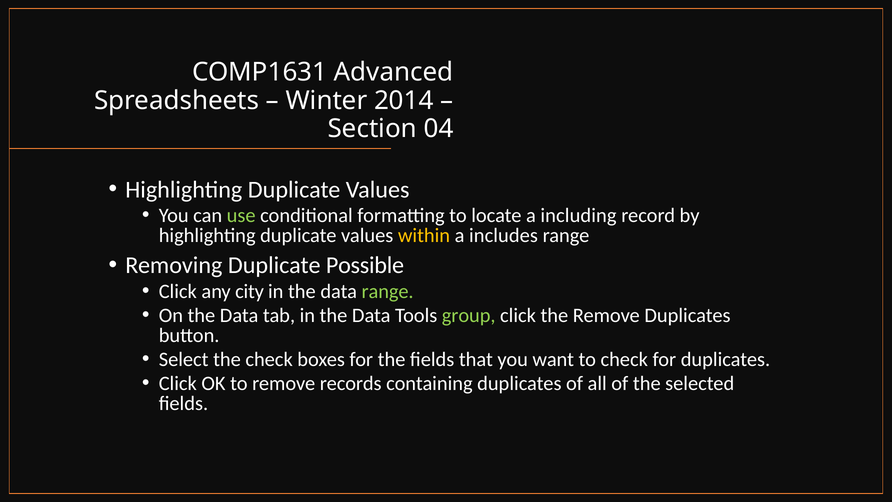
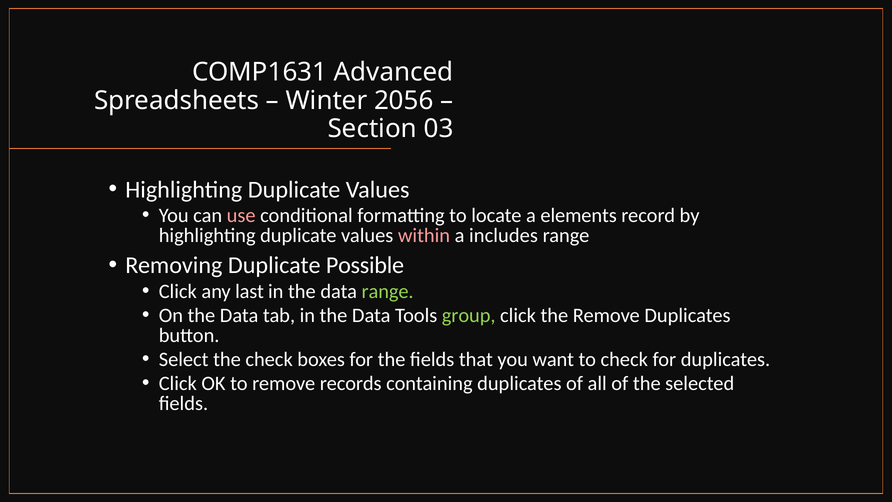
2014: 2014 -> 2056
04: 04 -> 03
use colour: light green -> pink
including: including -> elements
within colour: yellow -> pink
city: city -> last
